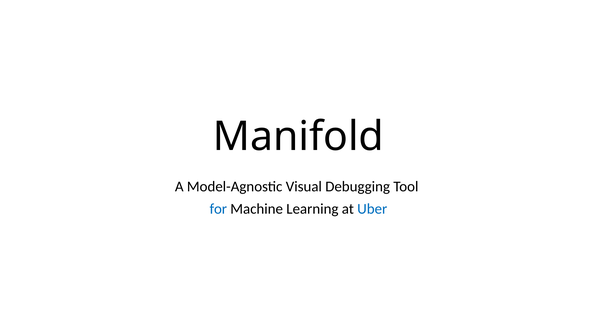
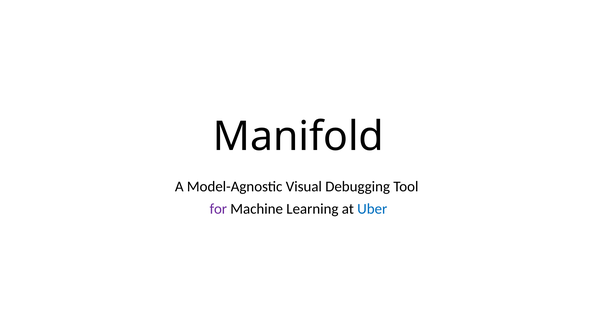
for colour: blue -> purple
